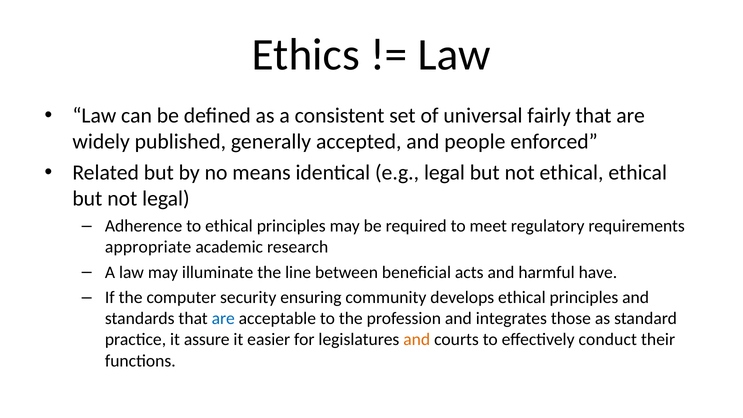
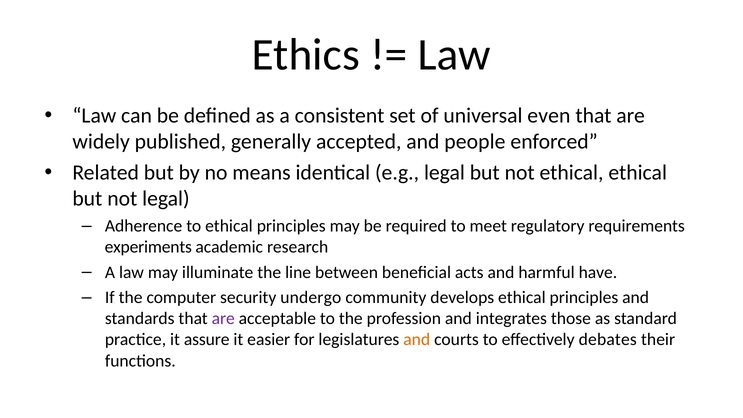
fairly: fairly -> even
appropriate: appropriate -> experiments
ensuring: ensuring -> undergo
are at (223, 319) colour: blue -> purple
conduct: conduct -> debates
